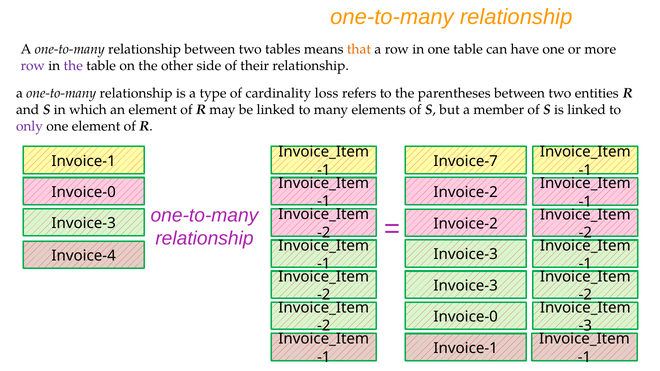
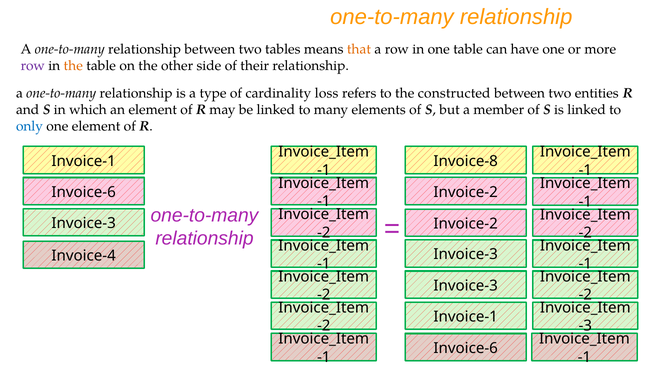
the at (73, 66) colour: purple -> orange
parentheses: parentheses -> constructed
only colour: purple -> blue
Invoice-7: Invoice-7 -> Invoice-8
Invoice-0 at (84, 192): Invoice-0 -> Invoice-6
Invoice-0 at (466, 317): Invoice-0 -> Invoice-1
Invoice-1 at (466, 348): Invoice-1 -> Invoice-6
